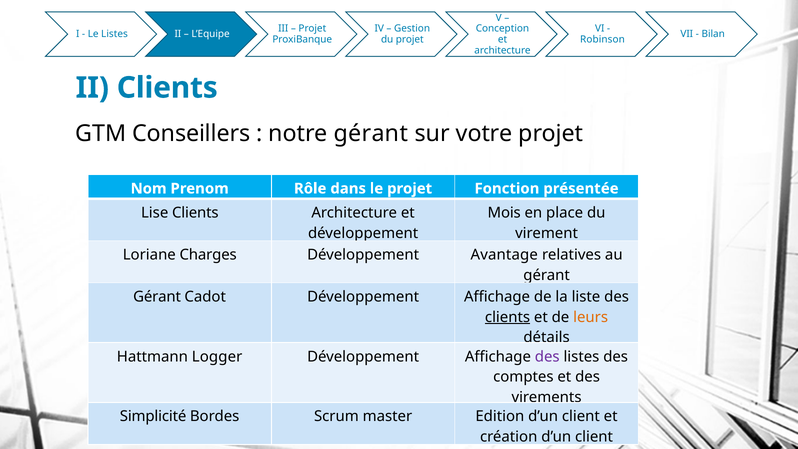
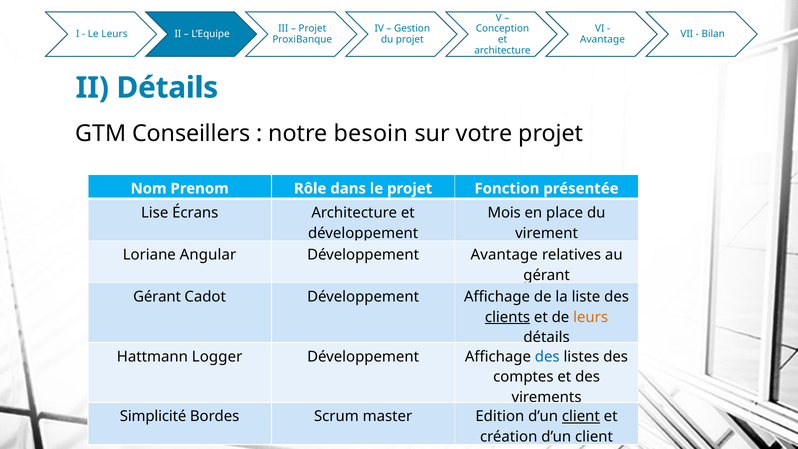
Le Listes: Listes -> Leurs
Robinson at (602, 39): Robinson -> Avantage
II Clients: Clients -> Détails
notre gérant: gérant -> besoin
Lise Clients: Clients -> Écrans
Charges: Charges -> Angular
des at (547, 357) colour: purple -> blue
client at (581, 416) underline: none -> present
